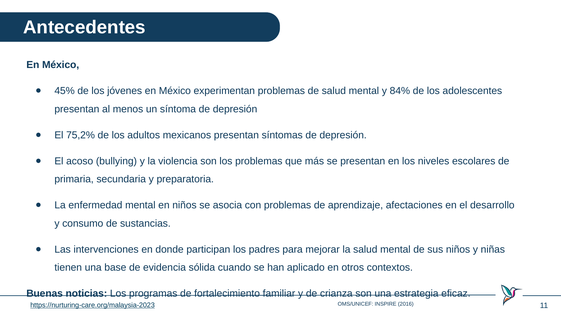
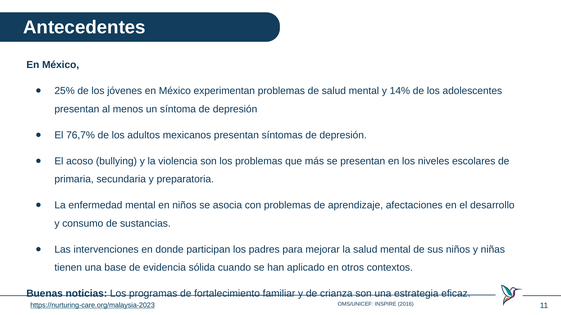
45%: 45% -> 25%
84%: 84% -> 14%
75,2%: 75,2% -> 76,7%
